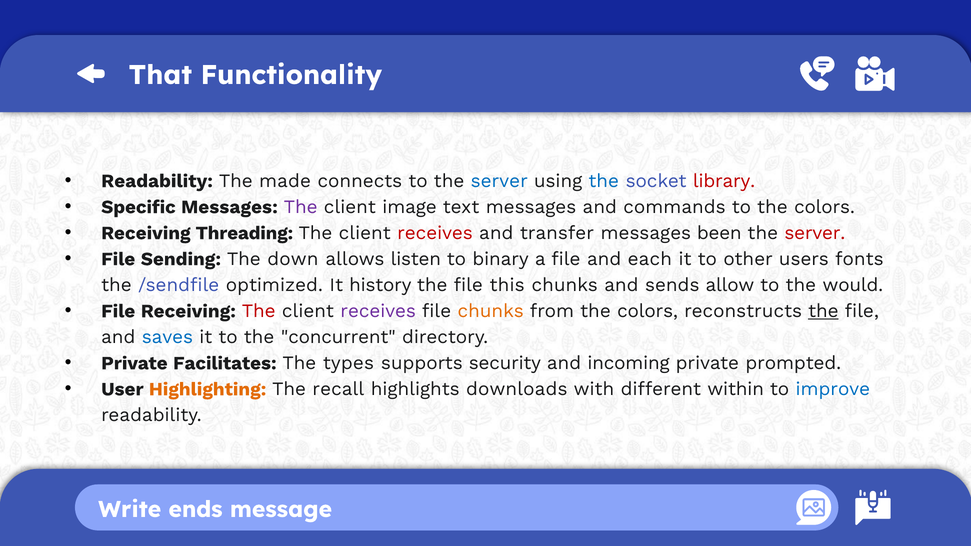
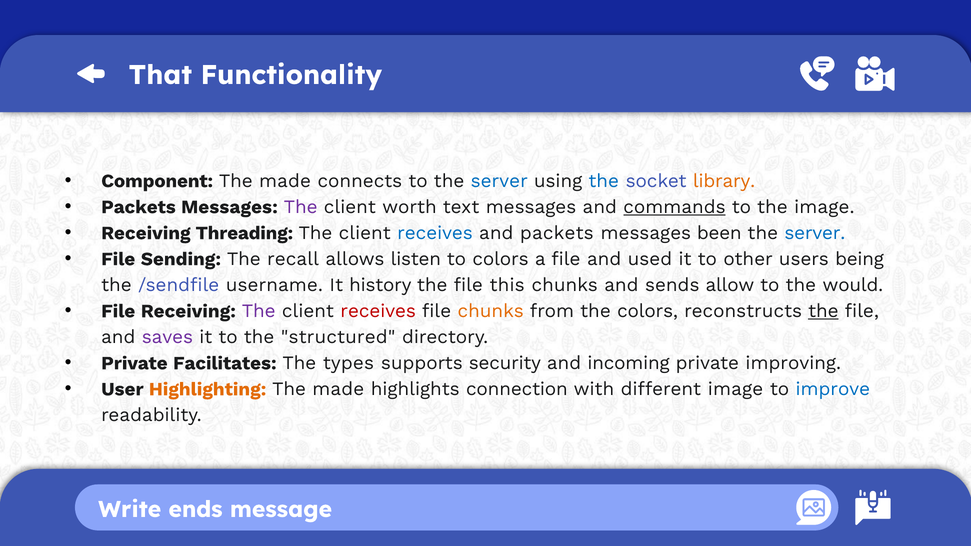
Readability at (157, 181): Readability -> Component
library colour: red -> orange
Specific at (138, 207): Specific -> Packets
image: image -> worth
commands underline: none -> present
to the colors: colors -> image
receives at (435, 233) colour: red -> blue
and transfer: transfer -> packets
server at (815, 233) colour: red -> blue
down: down -> recall
to binary: binary -> colors
each: each -> used
fonts: fonts -> being
optimized: optimized -> username
The at (259, 311) colour: red -> purple
receives at (378, 311) colour: purple -> red
saves colour: blue -> purple
concurrent: concurrent -> structured
prompted: prompted -> improving
recall at (338, 389): recall -> made
downloads: downloads -> connection
different within: within -> image
